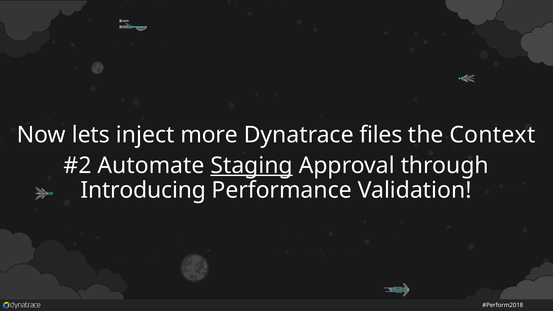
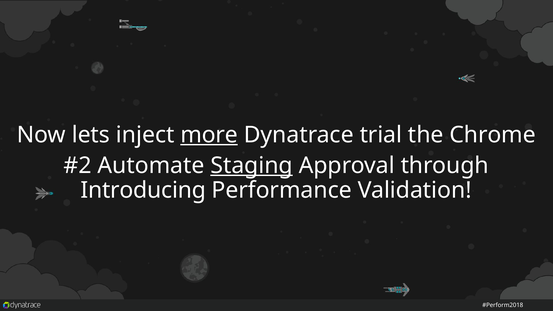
more underline: none -> present
files: files -> trial
Context: Context -> Chrome
